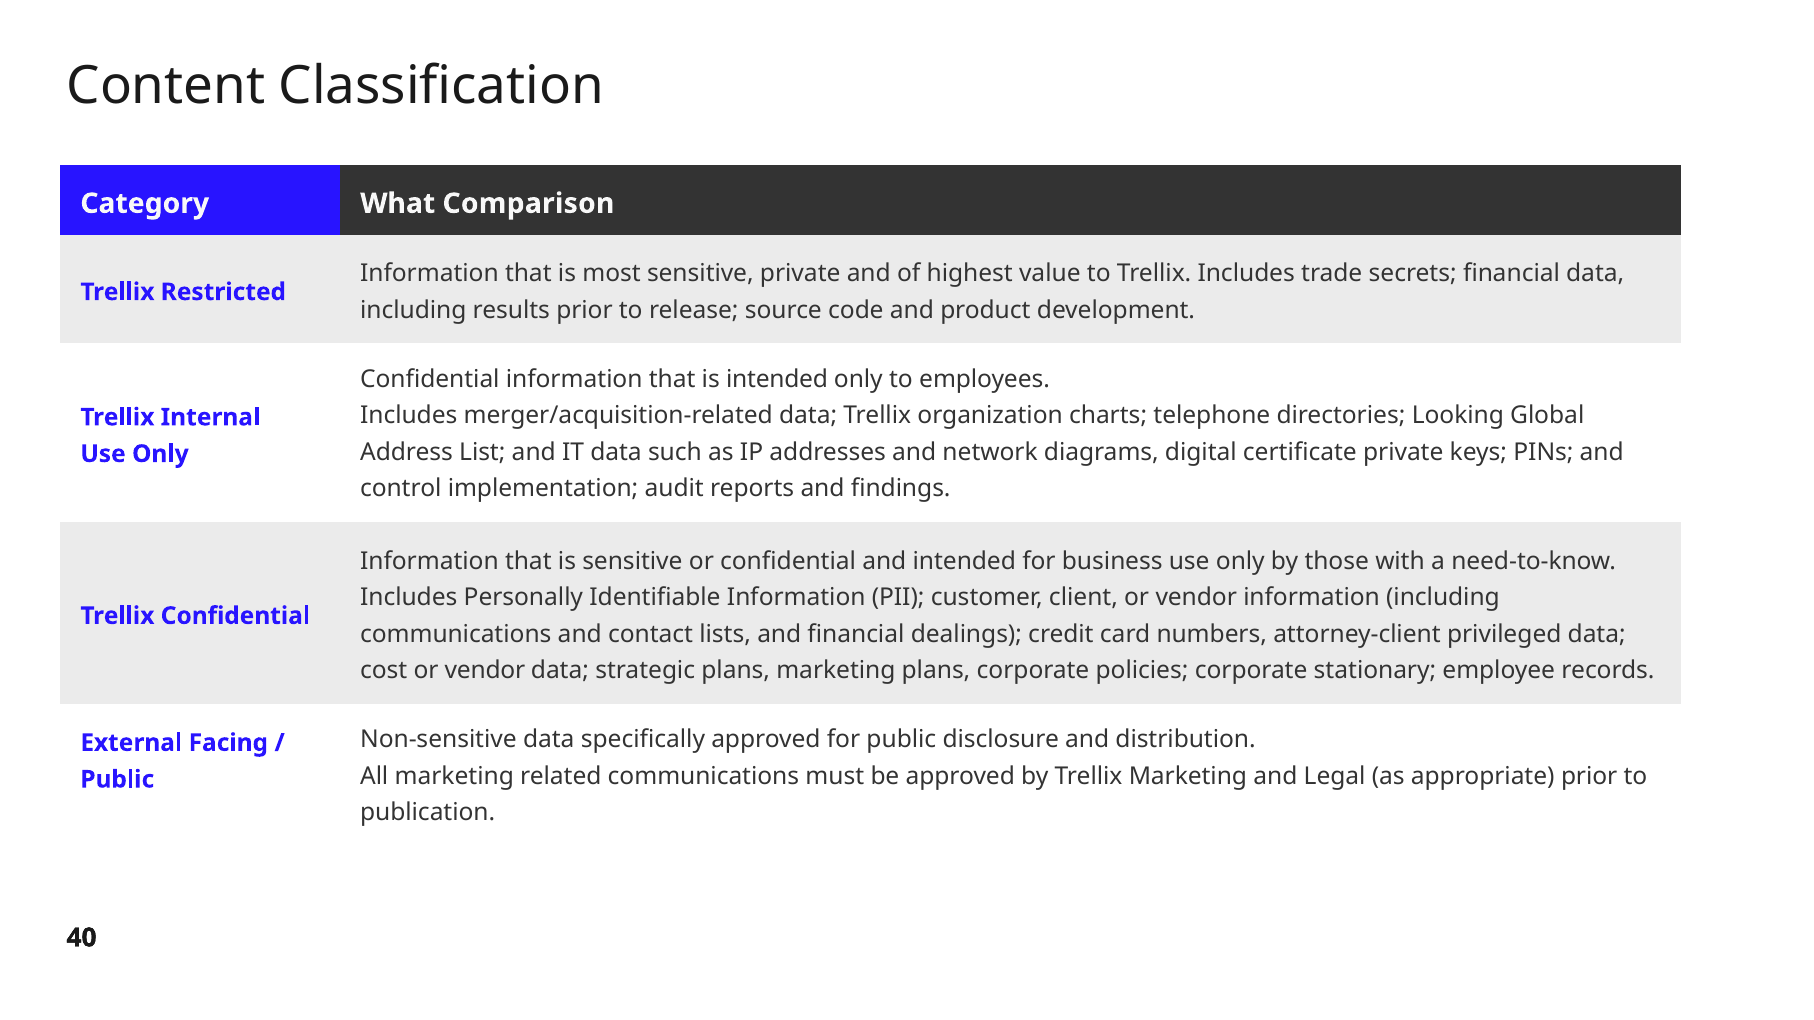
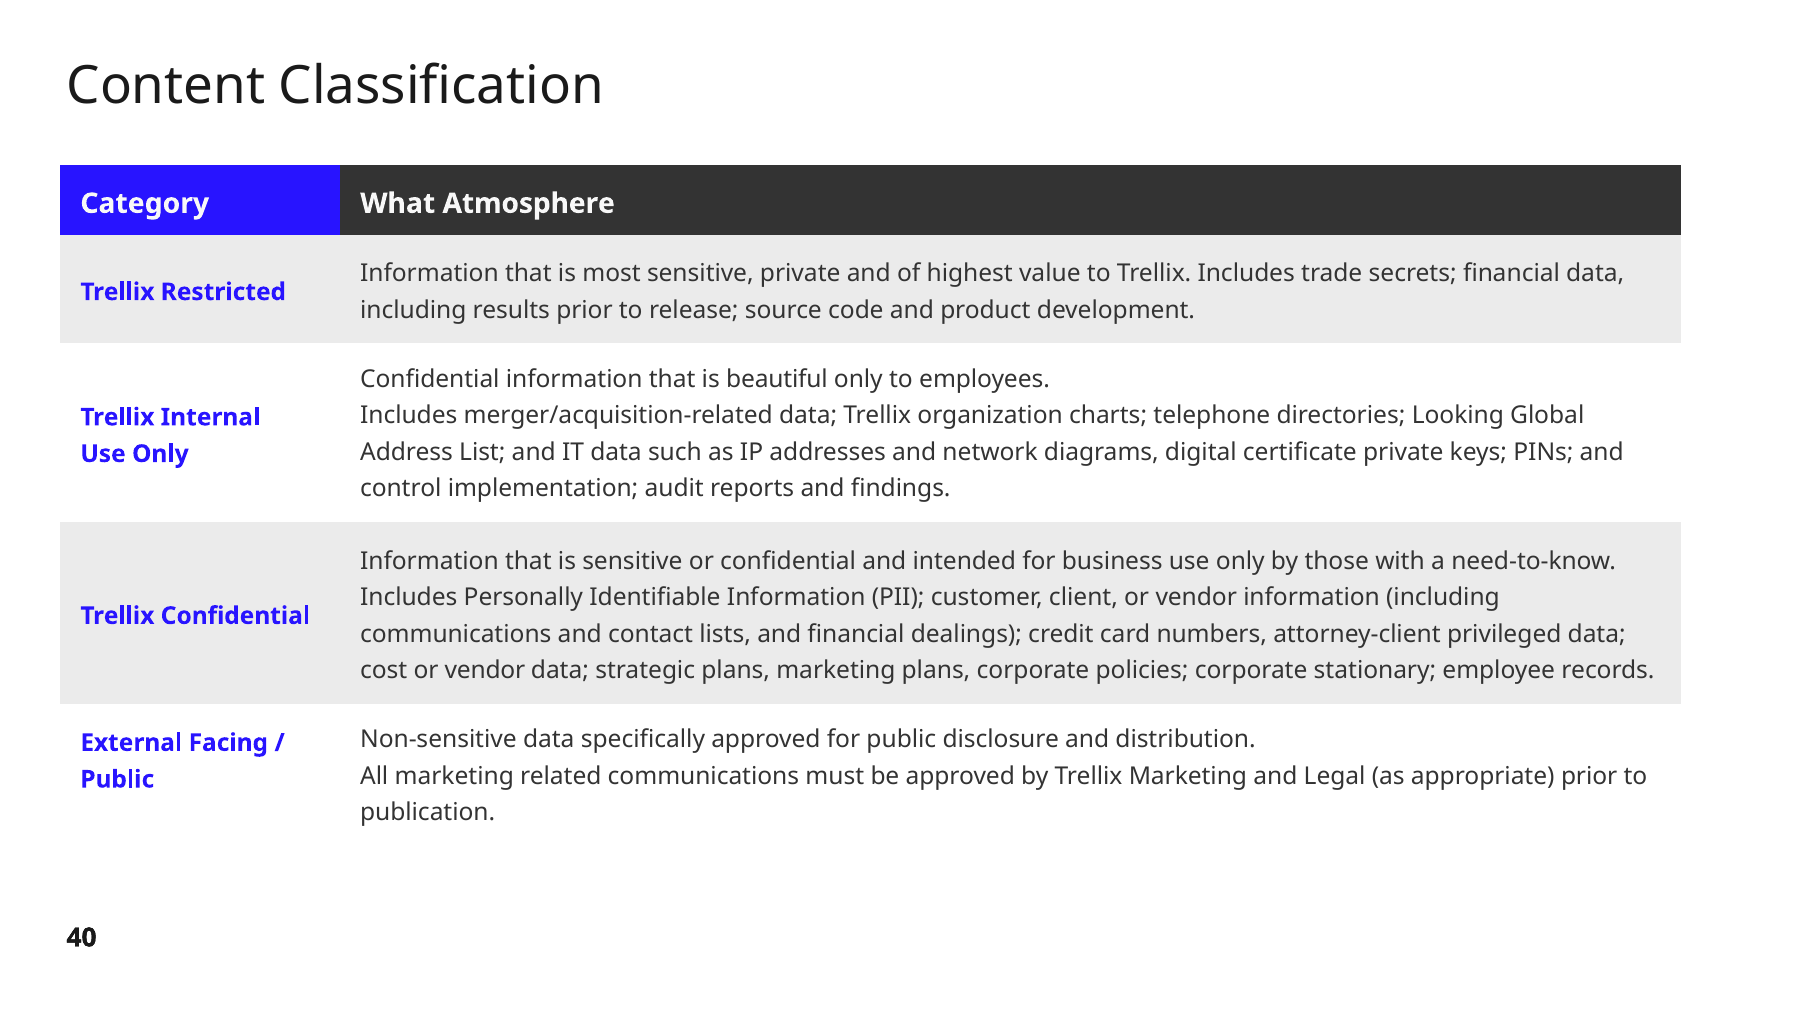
Comparison: Comparison -> Atmosphere
is intended: intended -> beautiful
